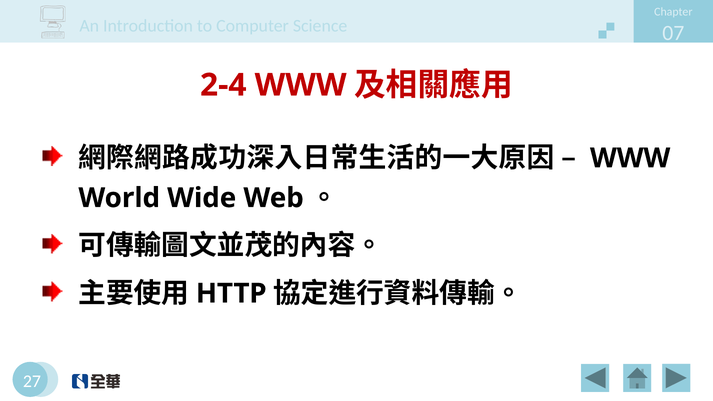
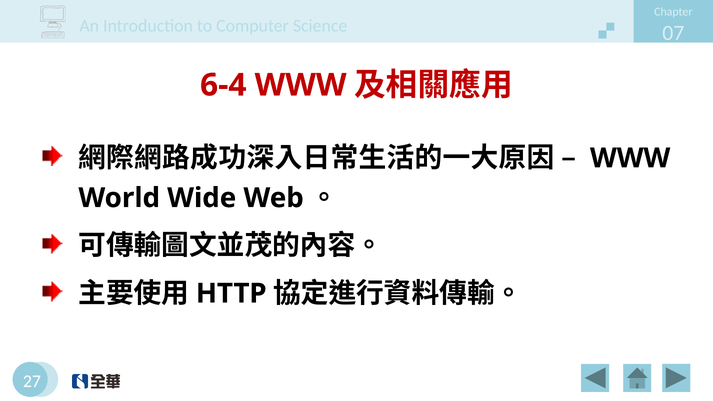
2-4: 2-4 -> 6-4
